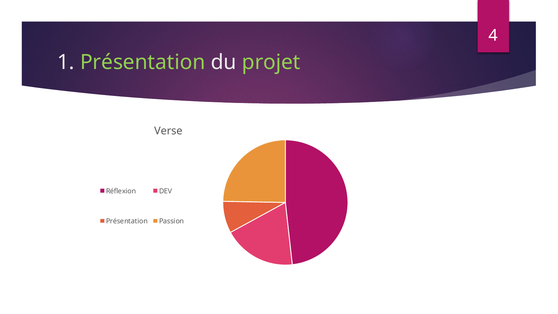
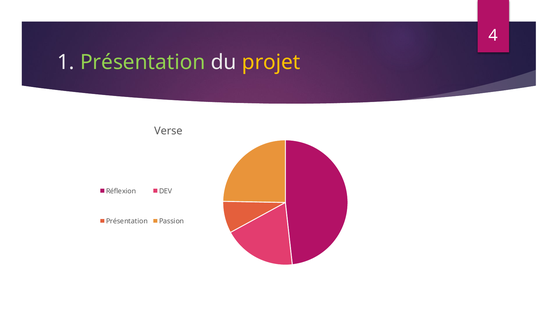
projet colour: light green -> yellow
